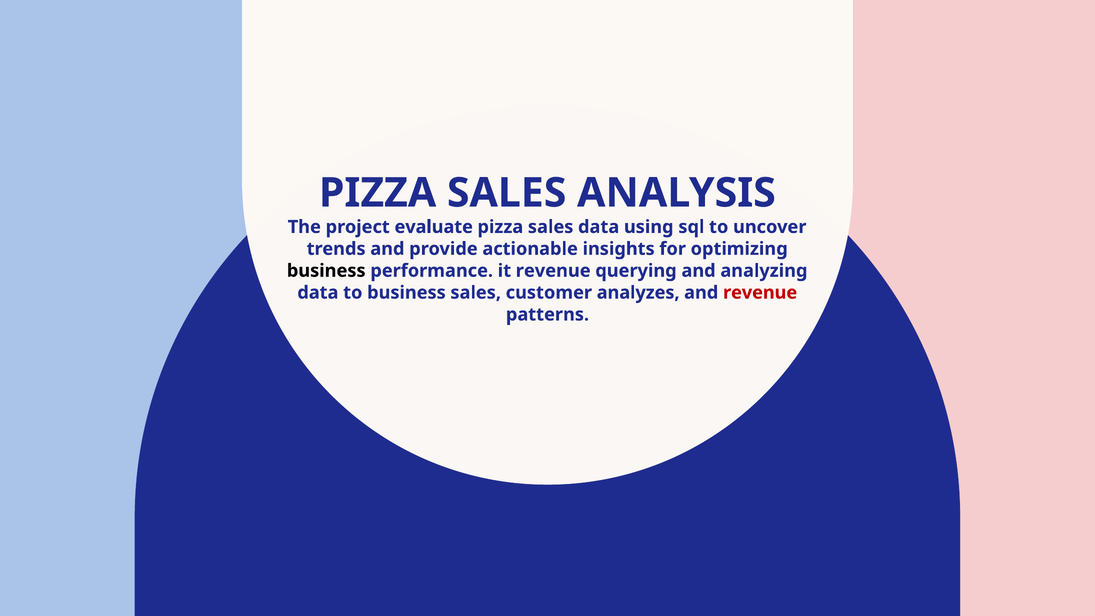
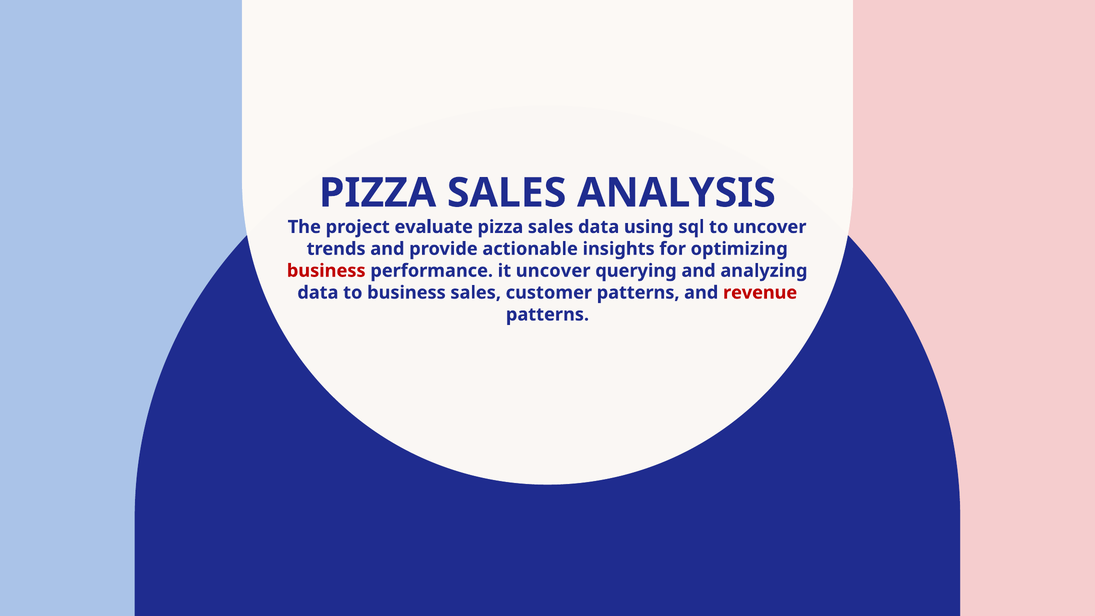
business at (326, 271) colour: black -> red
it revenue: revenue -> uncover
customer analyzes: analyzes -> patterns
